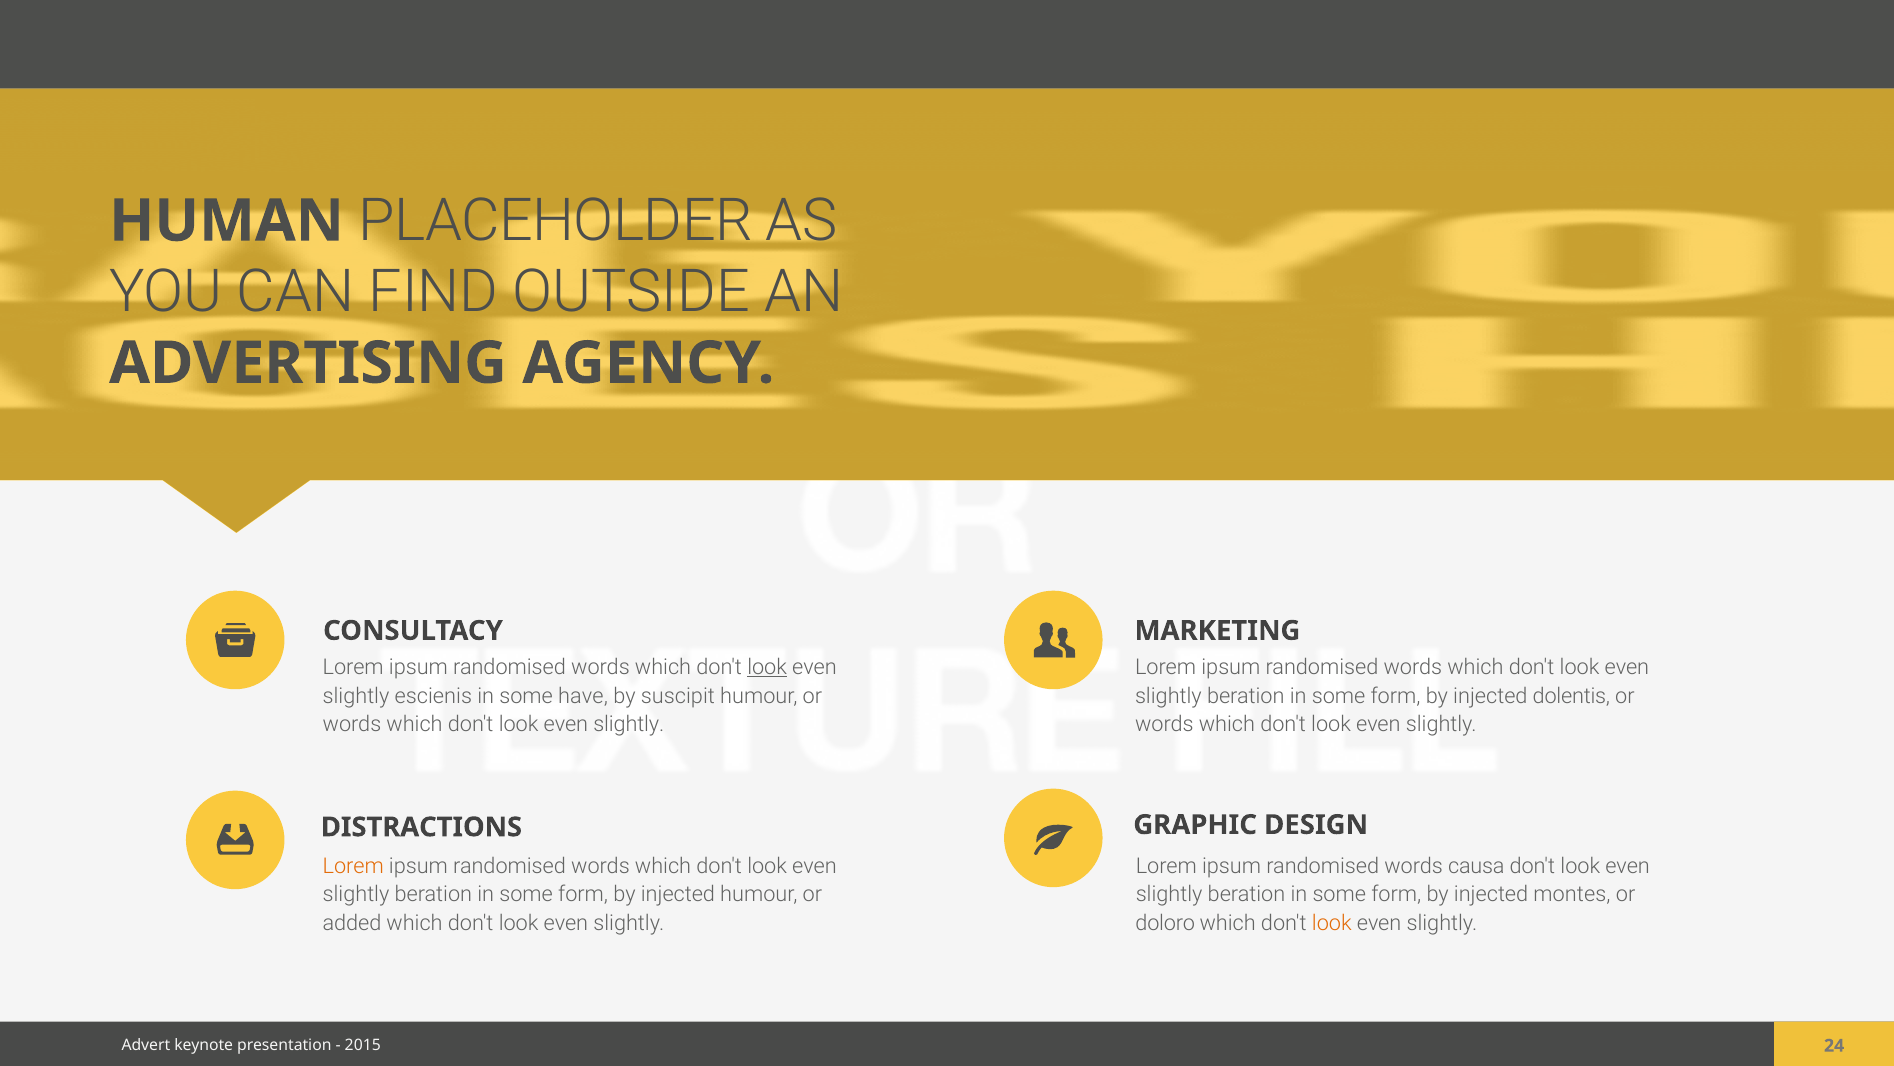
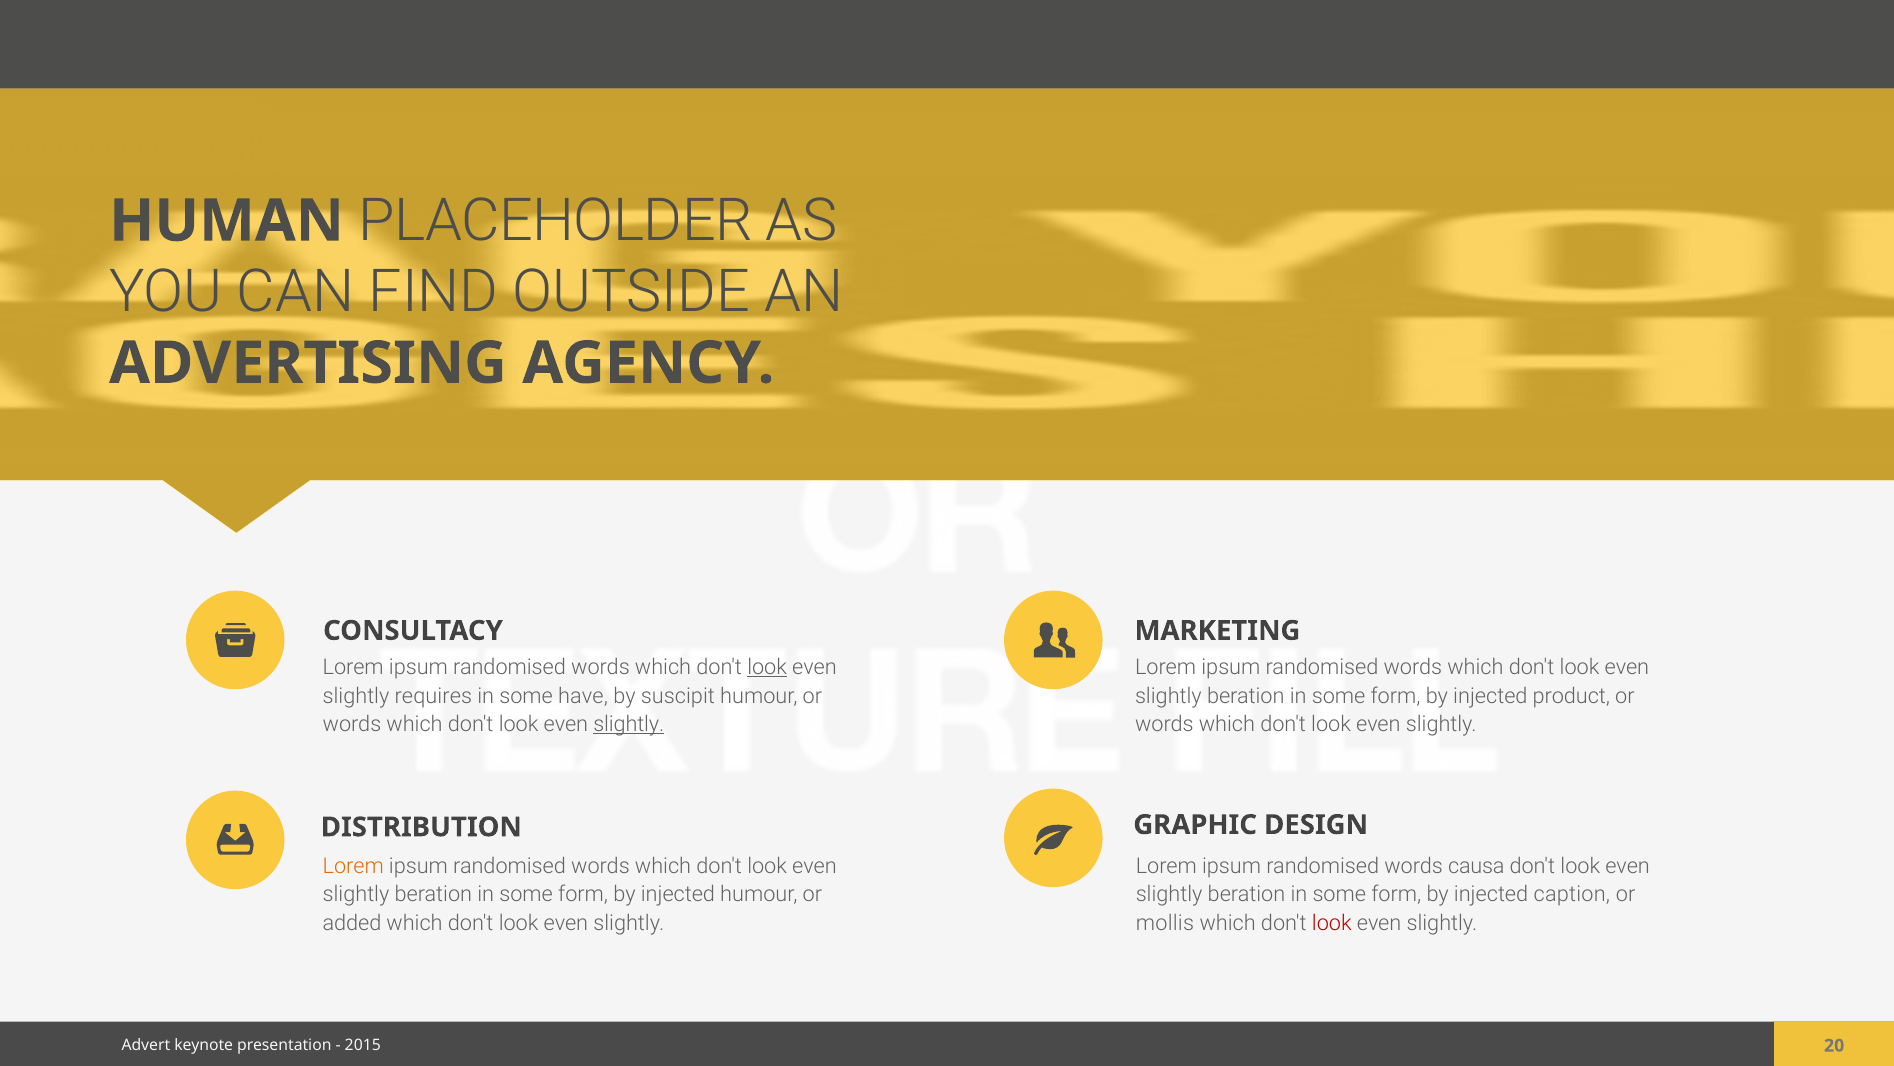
escienis: escienis -> requires
dolentis: dolentis -> product
slightly at (629, 724) underline: none -> present
DISTRACTIONS: DISTRACTIONS -> DISTRIBUTION
montes: montes -> caption
doloro: doloro -> mollis
look at (1332, 923) colour: orange -> red
24: 24 -> 20
